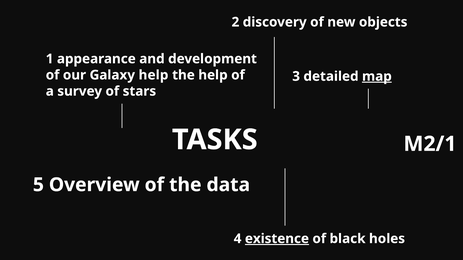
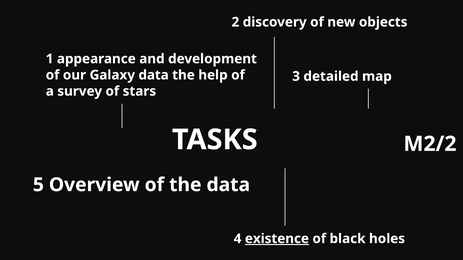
Galaxy help: help -> data
map underline: present -> none
M2/1: M2/1 -> M2/2
